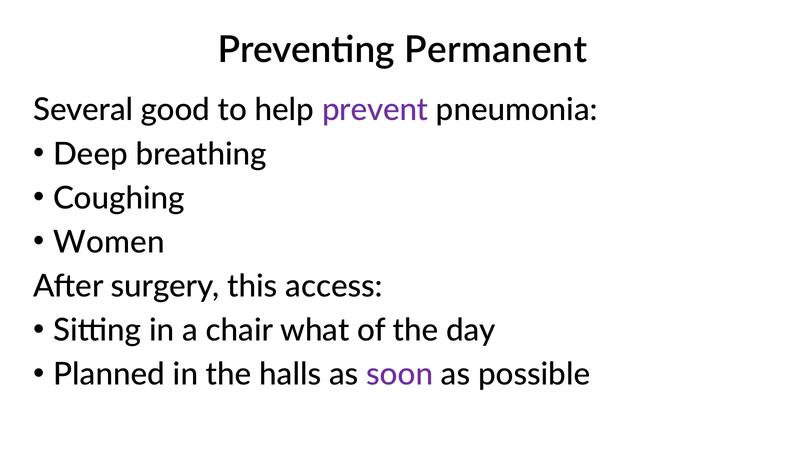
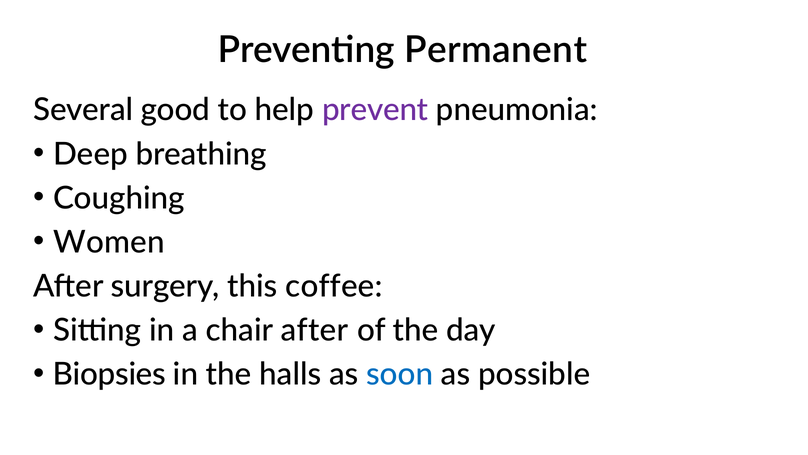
access: access -> coffee
chair what: what -> after
Planned: Planned -> Biopsies
soon colour: purple -> blue
